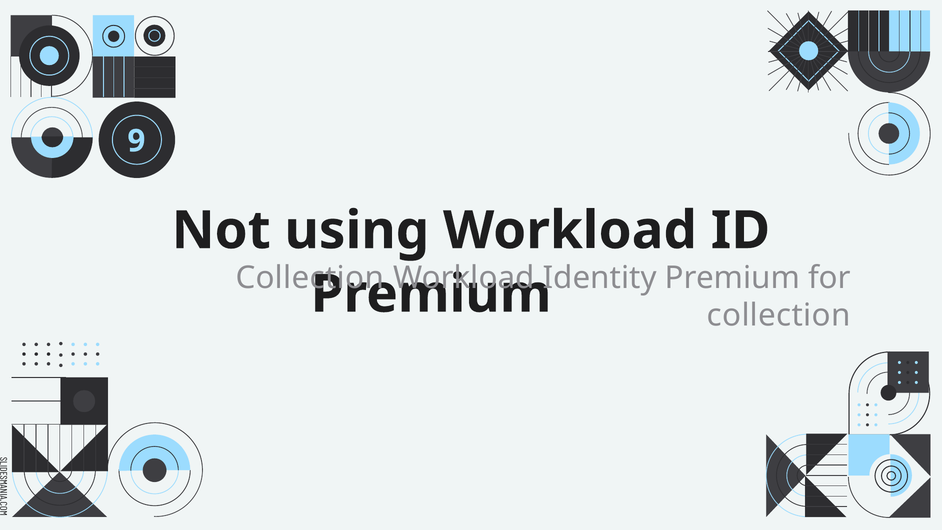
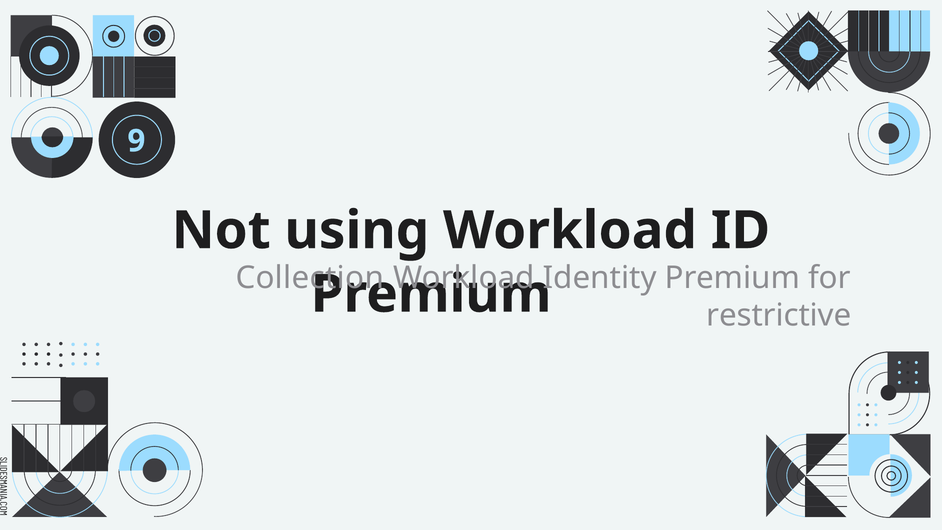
collection at (779, 315): collection -> restrictive
